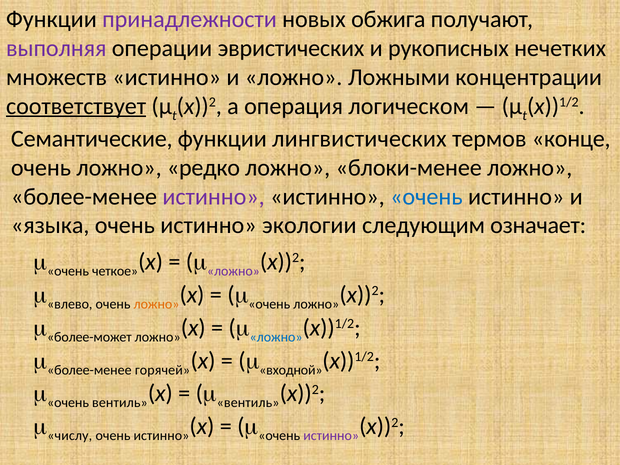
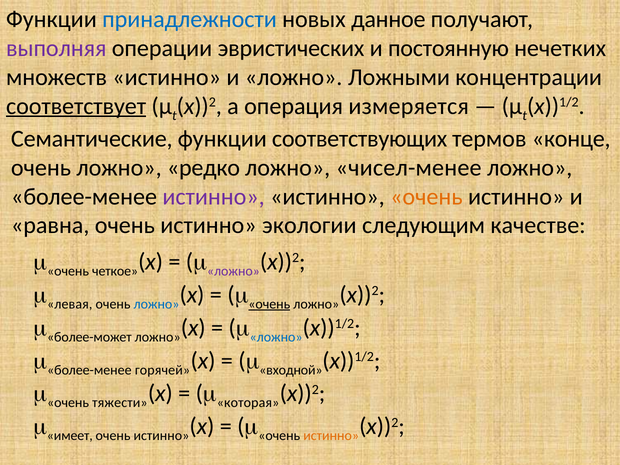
принадлежности colour: purple -> blue
обжига: обжига -> данное
рукописных: рукописных -> постоянную
логическом: логическом -> измеряется
лингвистических: лингвистических -> соответствующих
блоки-менее: блоки-менее -> чисел-менее
очень at (426, 197) colour: blue -> orange
языка: языка -> равна
означает: означает -> качестве
влево: влево -> левая
ложно at (156, 304) colour: orange -> blue
очень at (269, 304) underline: none -> present
очень вентиль: вентиль -> тяжести
вентиль at (248, 403): вентиль -> которая
числу: числу -> имеет
истинно at (331, 436) colour: purple -> orange
